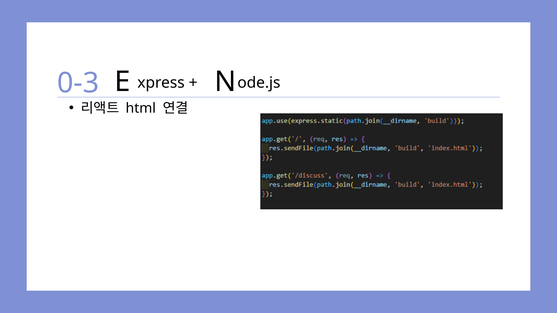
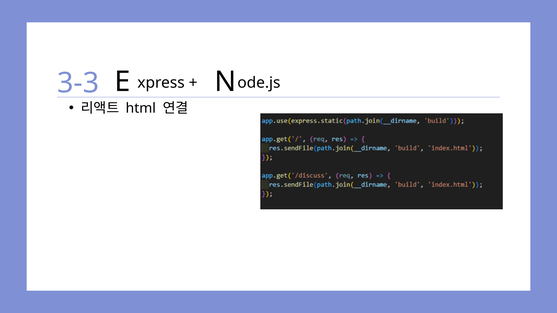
0-3: 0-3 -> 3-3
